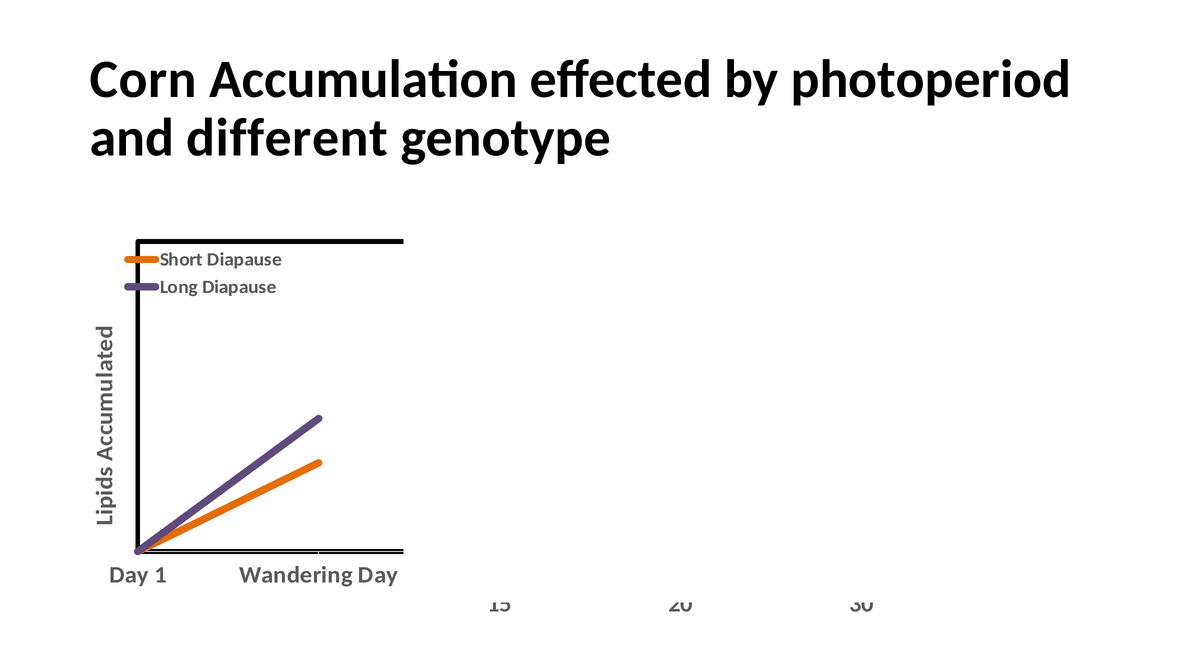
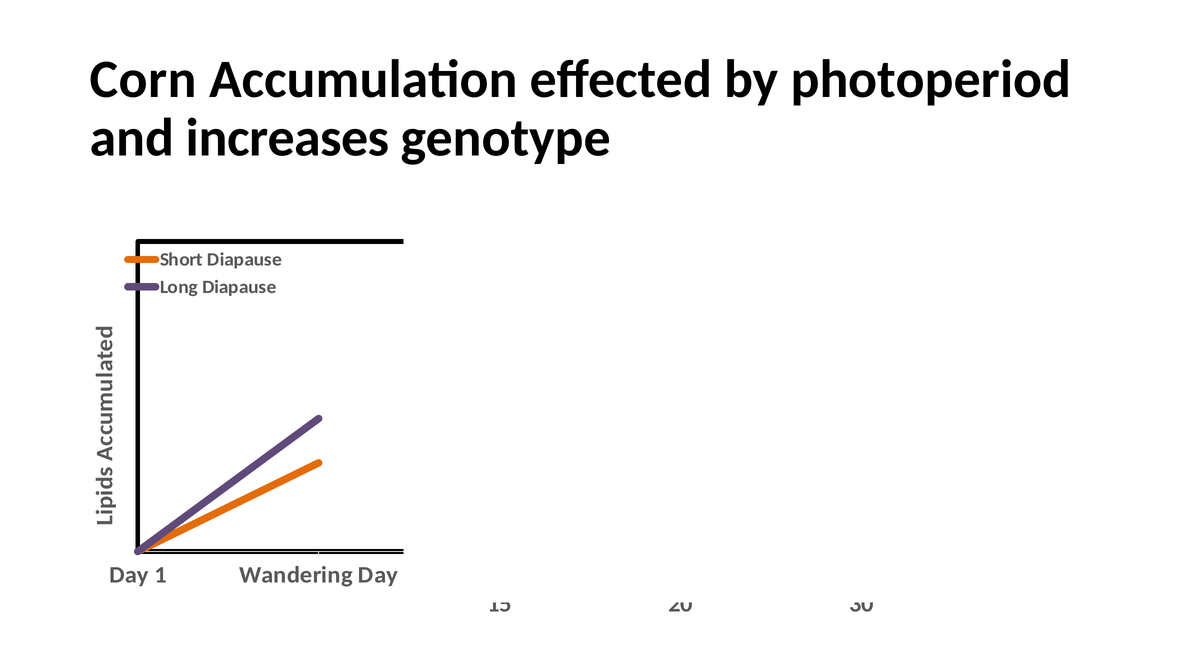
different: different -> increases
